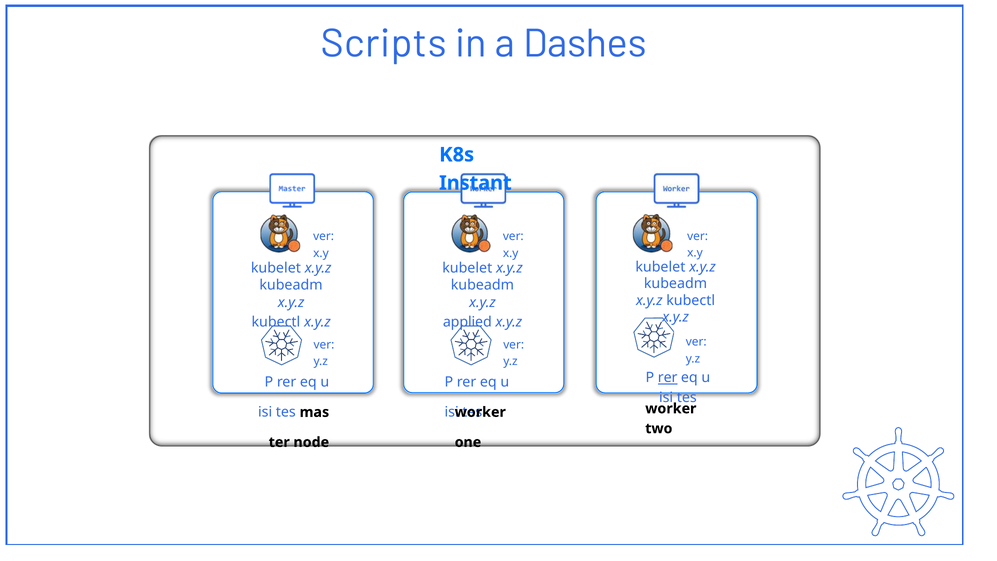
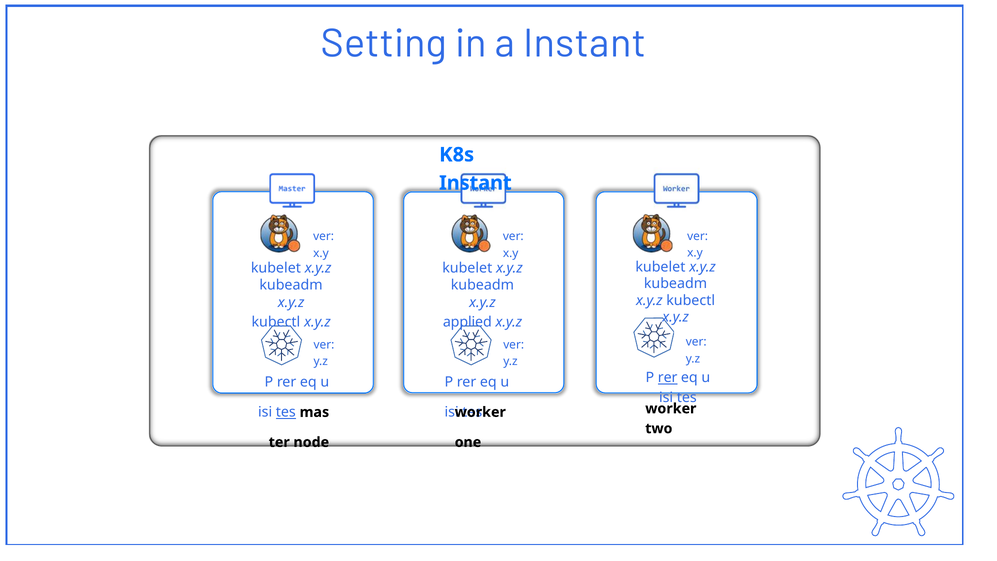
Scripts: Scripts -> Setting
a Dashes: Dashes -> Instant
tes at (286, 412) underline: none -> present
